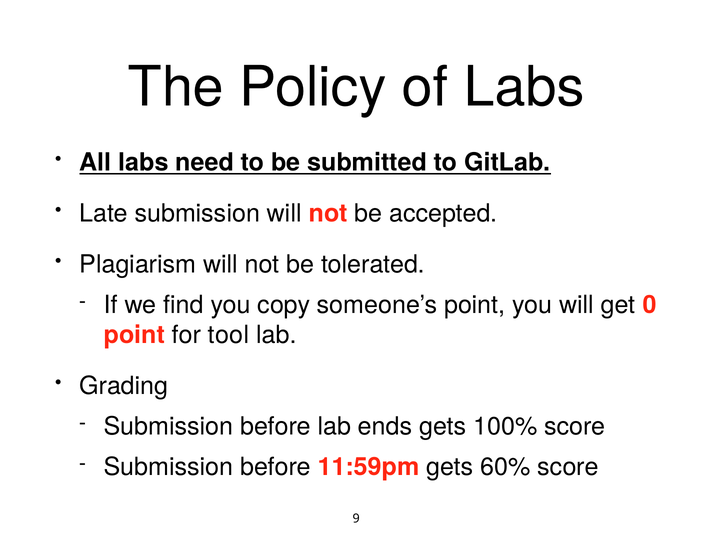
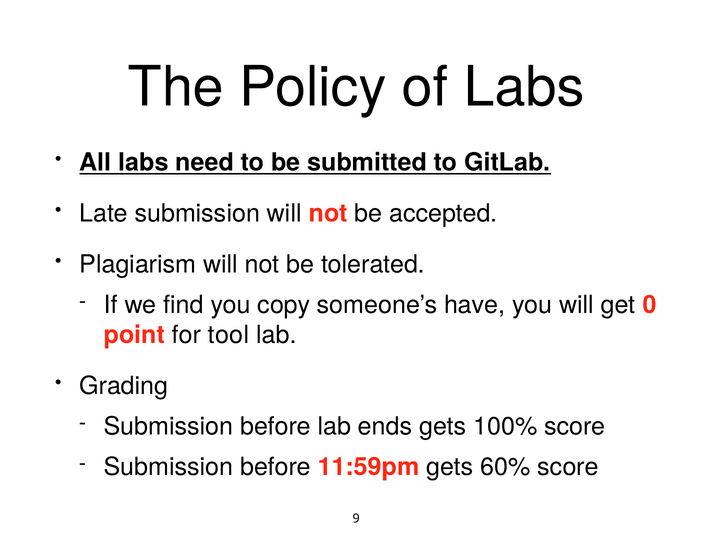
someone’s point: point -> have
